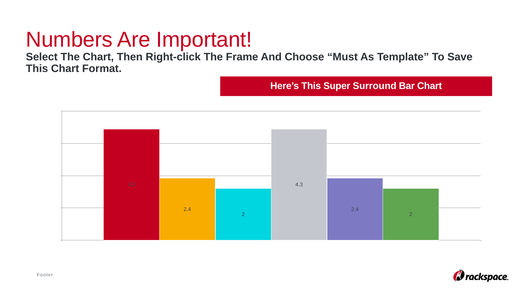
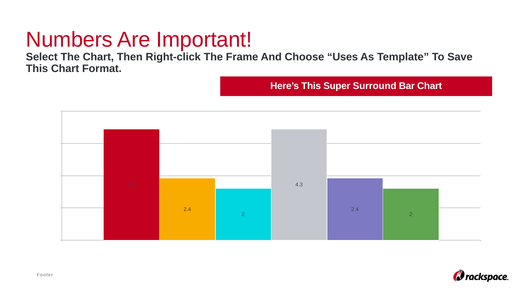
Must: Must -> Uses
